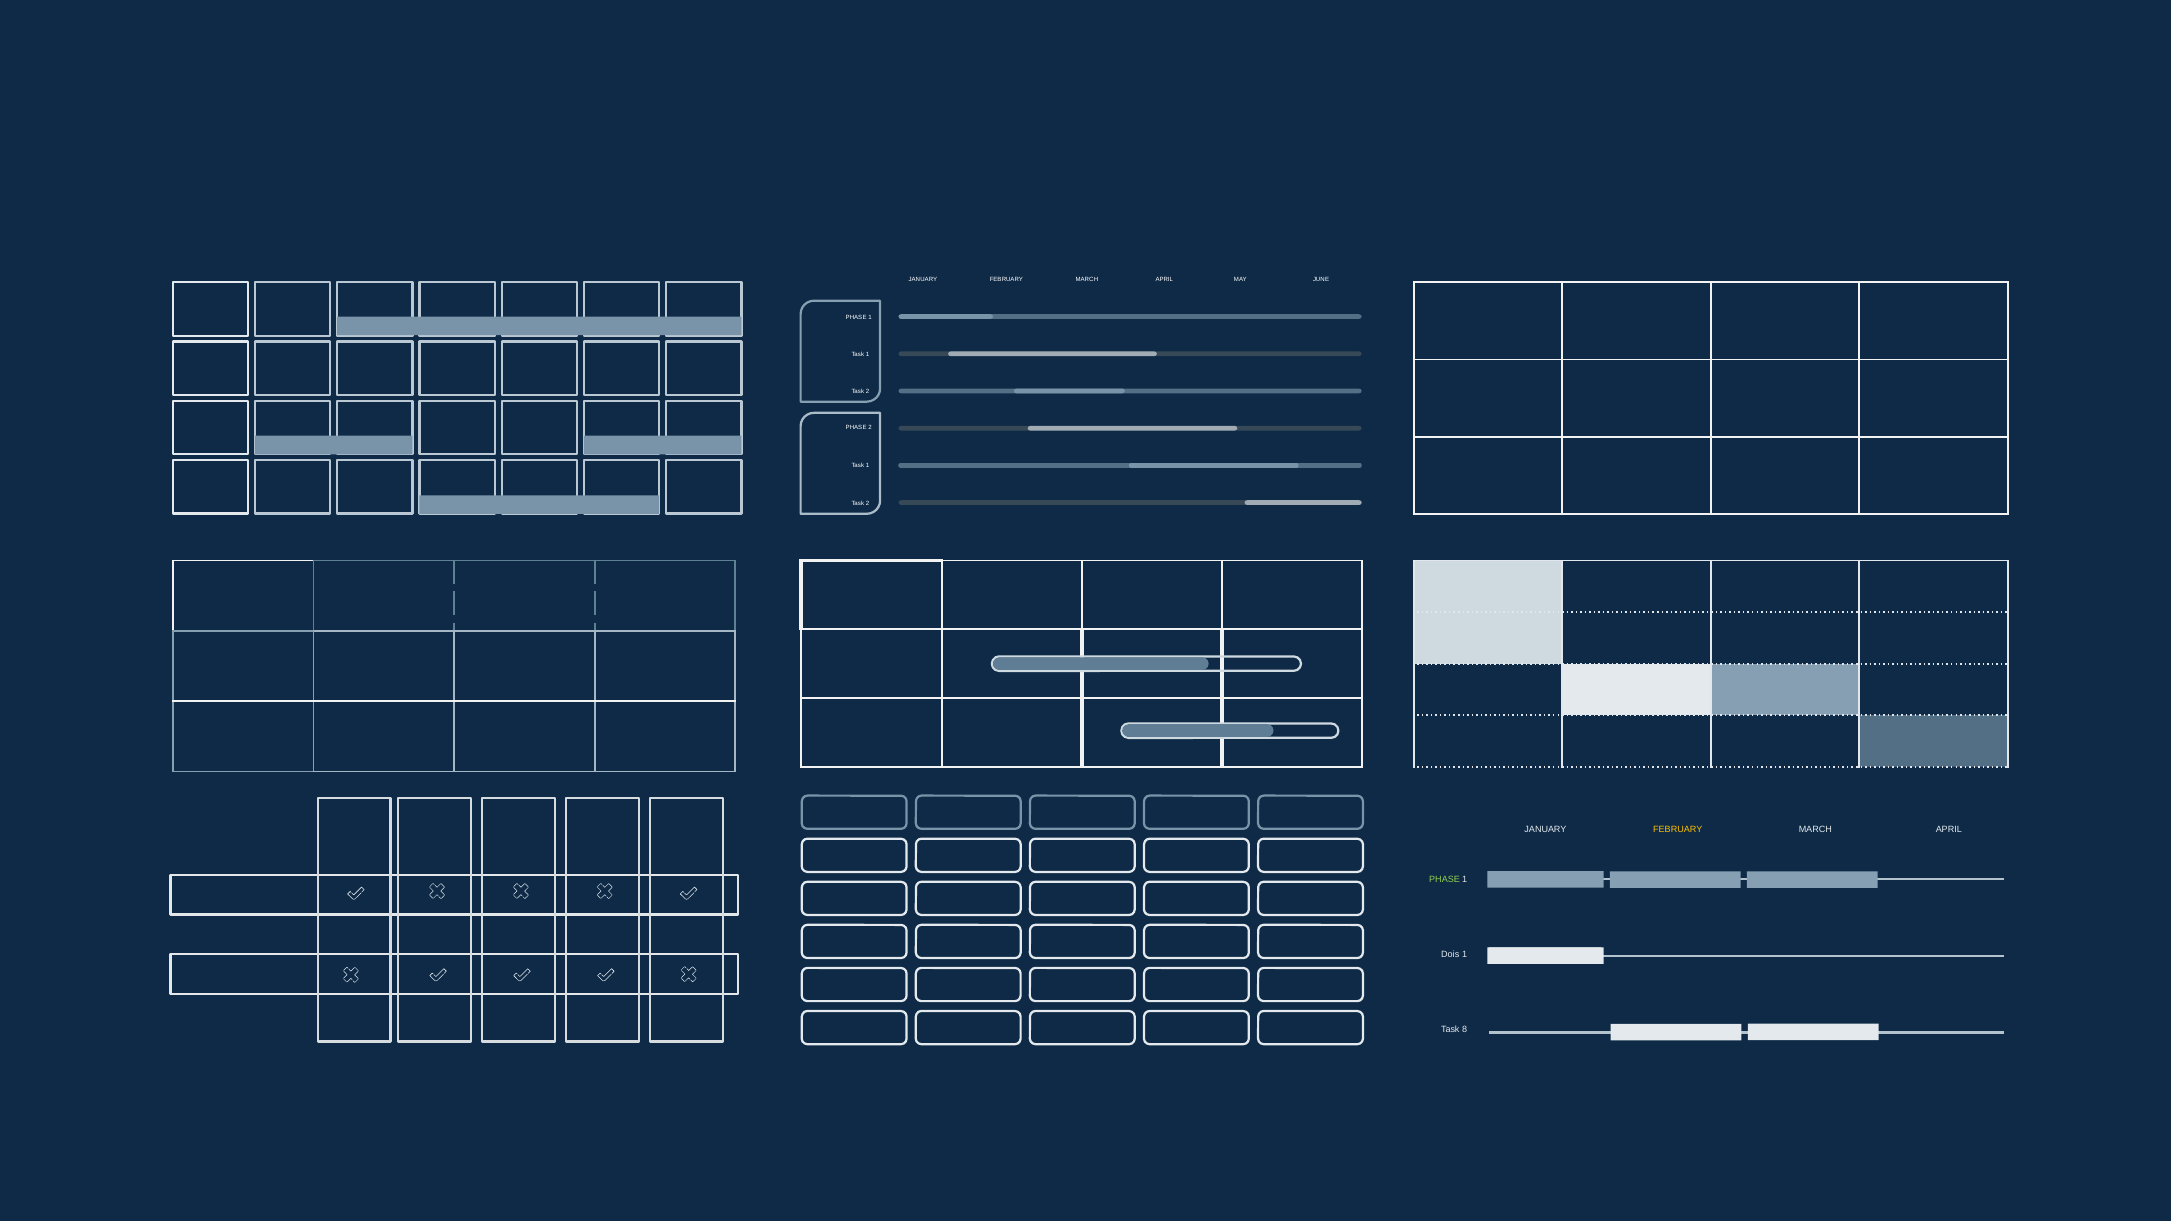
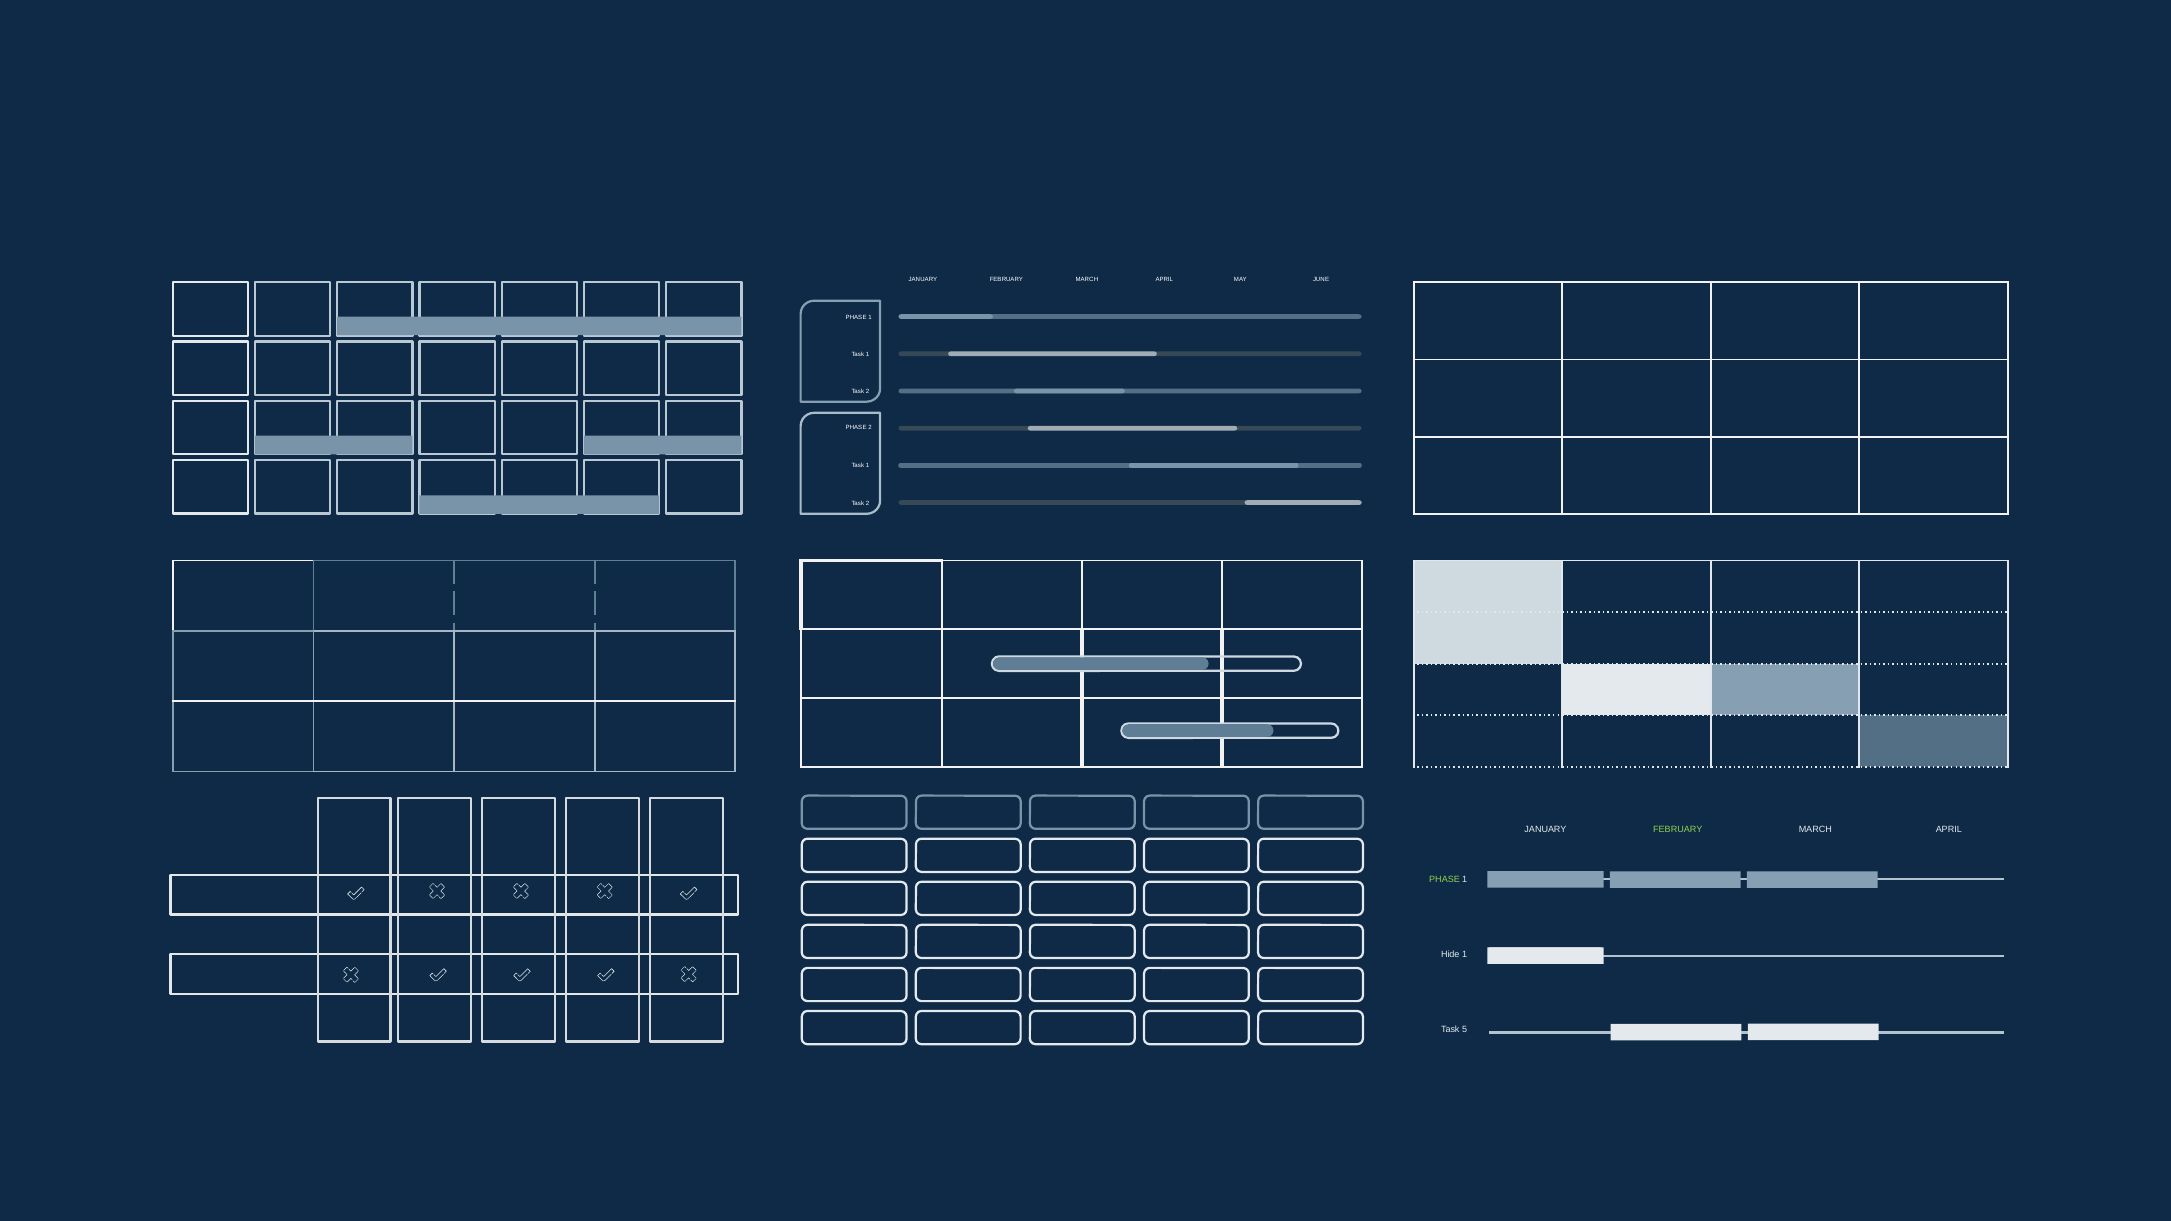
FEBRUARY at (1678, 830) colour: yellow -> light green
Dois: Dois -> Hide
8: 8 -> 5
